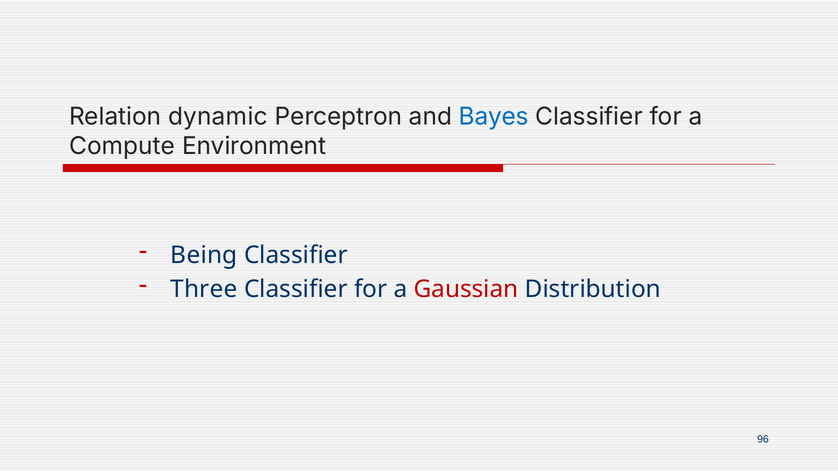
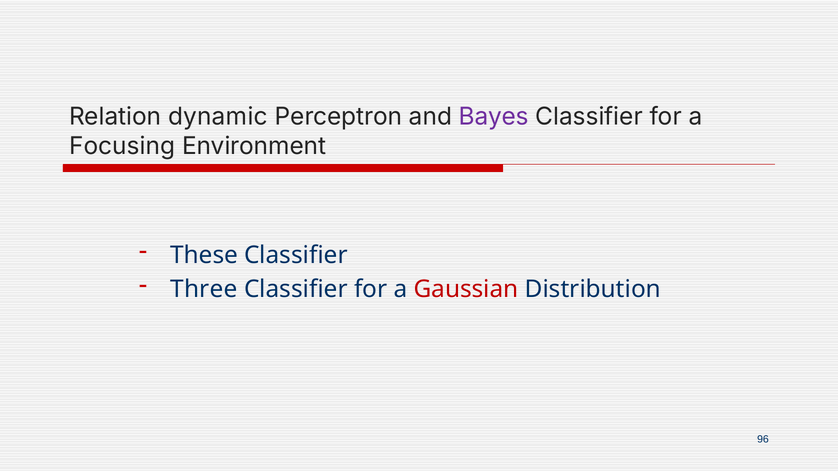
Bayes colour: blue -> purple
Compute: Compute -> Focusing
Being: Being -> These
